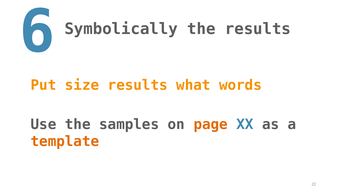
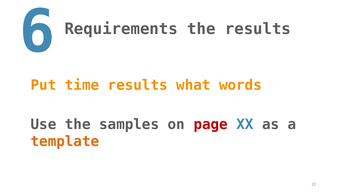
Symbolically: Symbolically -> Requirements
size: size -> time
page colour: orange -> red
